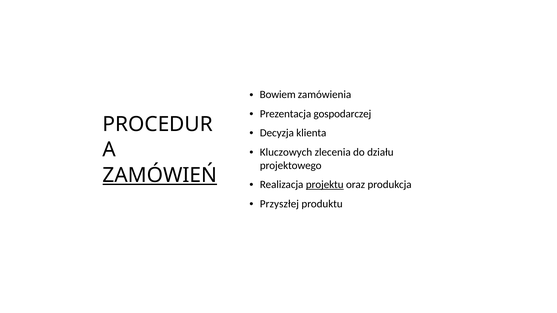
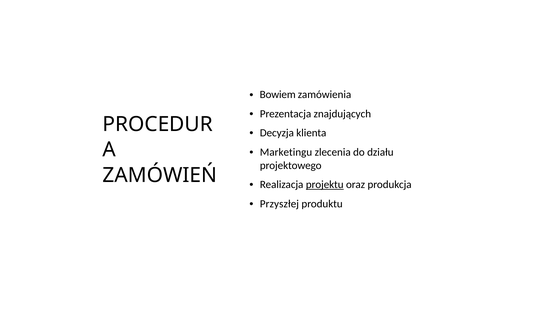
gospodarczej: gospodarczej -> znajdujących
Kluczowych: Kluczowych -> Marketingu
ZAMÓWIEŃ underline: present -> none
